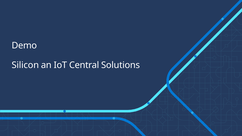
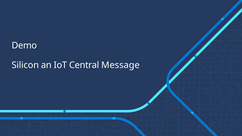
Solutions: Solutions -> Message
